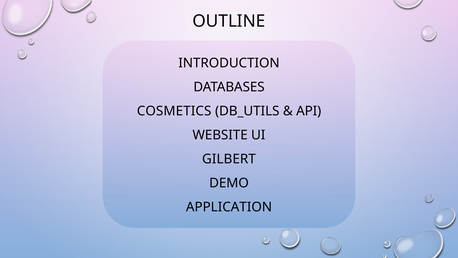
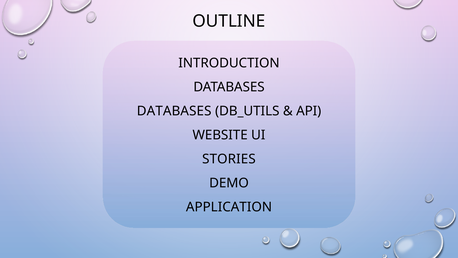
COSMETICS at (174, 111): COSMETICS -> DATABASES
GILBERT: GILBERT -> STORIES
